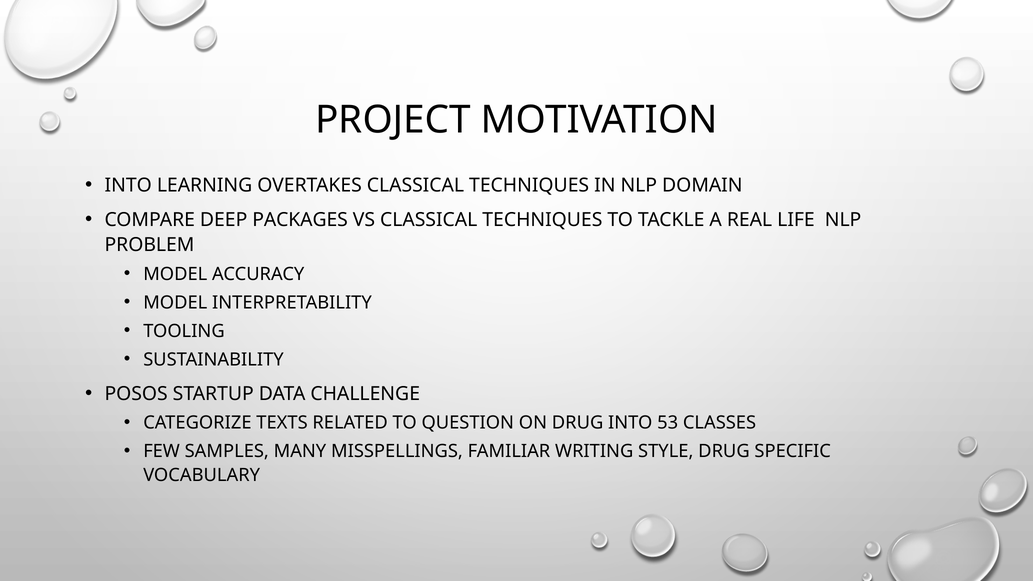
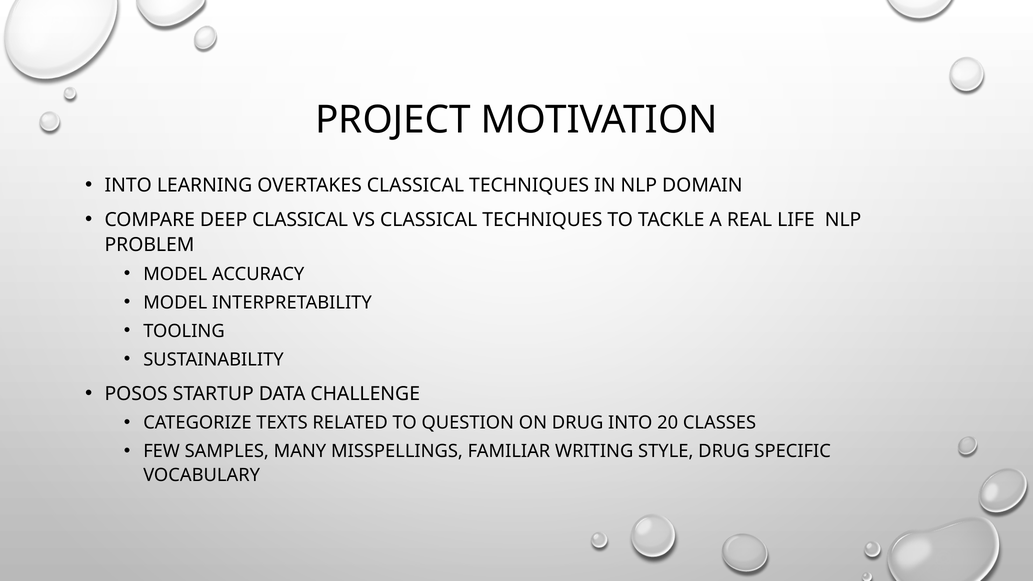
DEEP PACKAGES: PACKAGES -> CLASSICAL
53: 53 -> 20
